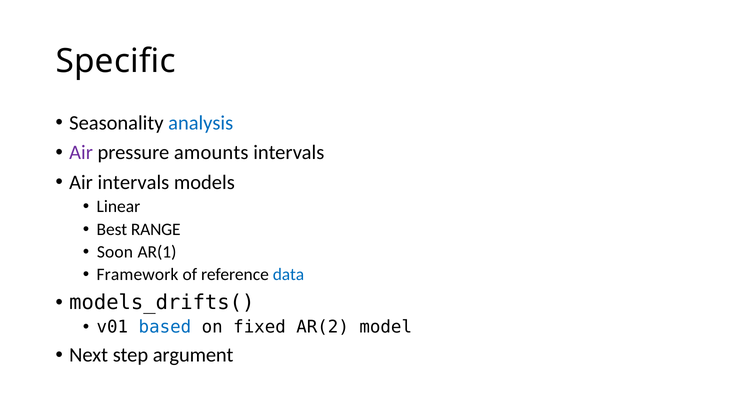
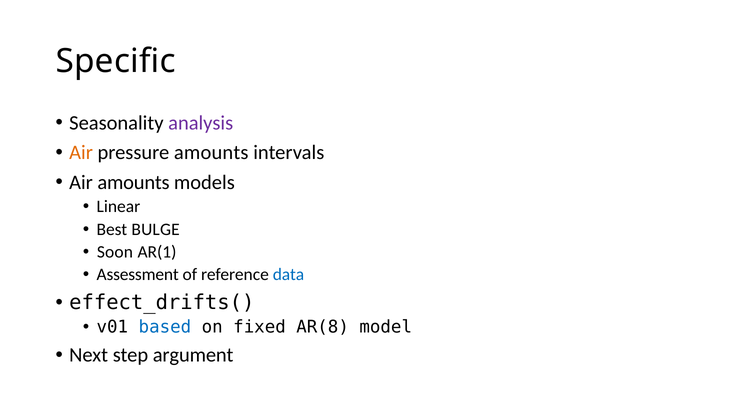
analysis colour: blue -> purple
Air at (81, 153) colour: purple -> orange
Air intervals: intervals -> amounts
RANGE: RANGE -> BULGE
Framework: Framework -> Assessment
models_drifts(: models_drifts( -> effect_drifts(
AR(2: AR(2 -> AR(8
